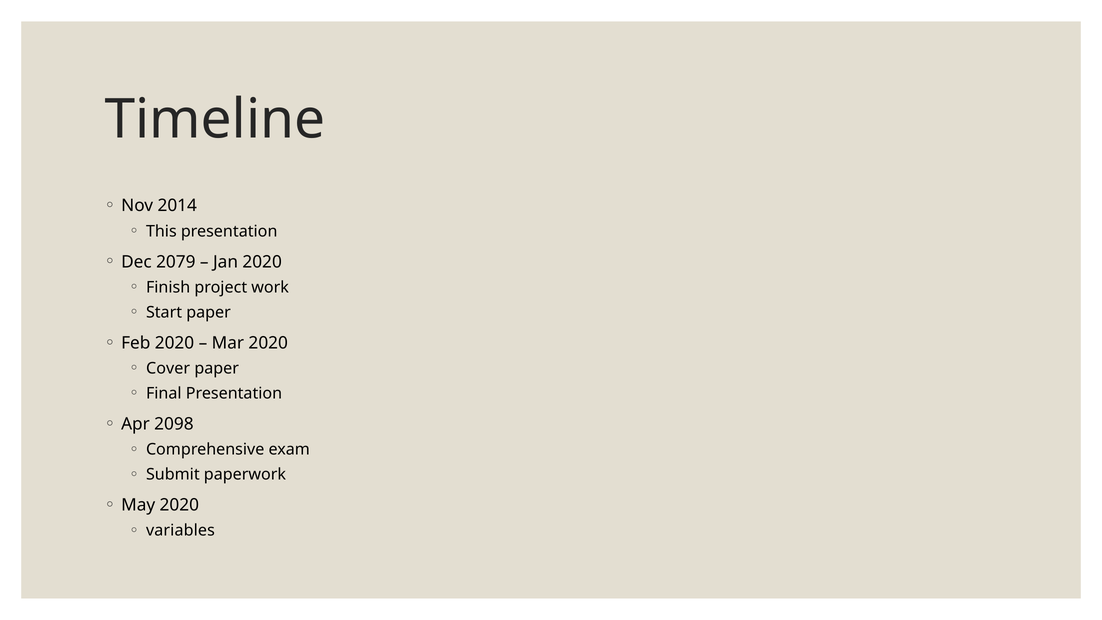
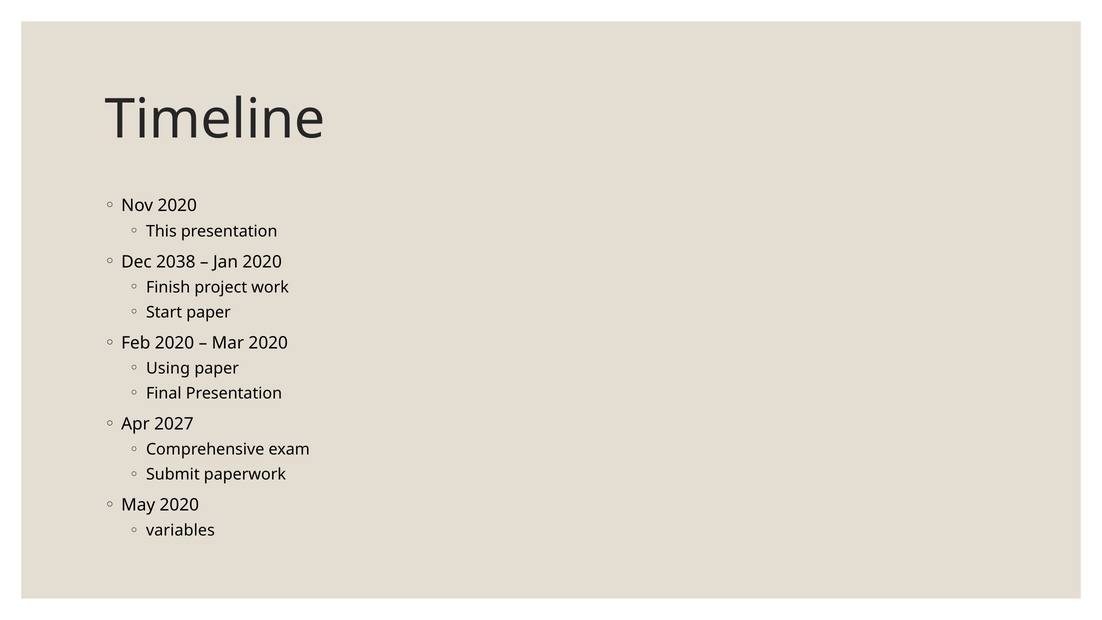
Nov 2014: 2014 -> 2020
2079: 2079 -> 2038
Cover: Cover -> Using
2098: 2098 -> 2027
